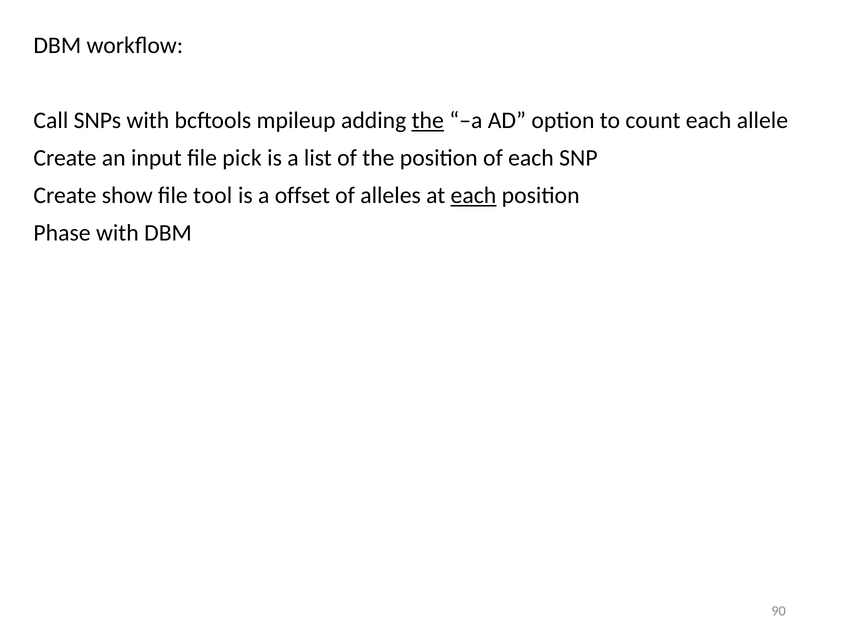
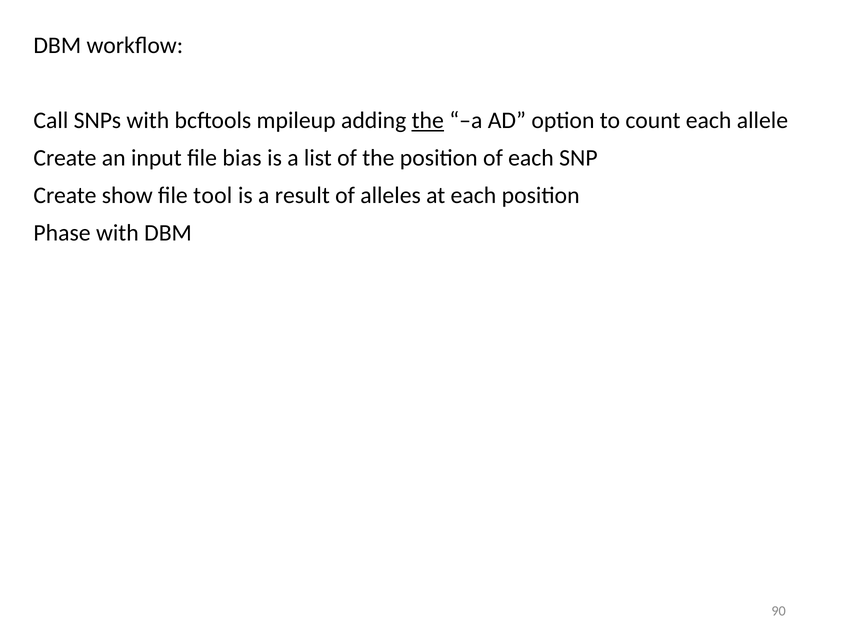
pick: pick -> bias
offset: offset -> result
each at (473, 195) underline: present -> none
